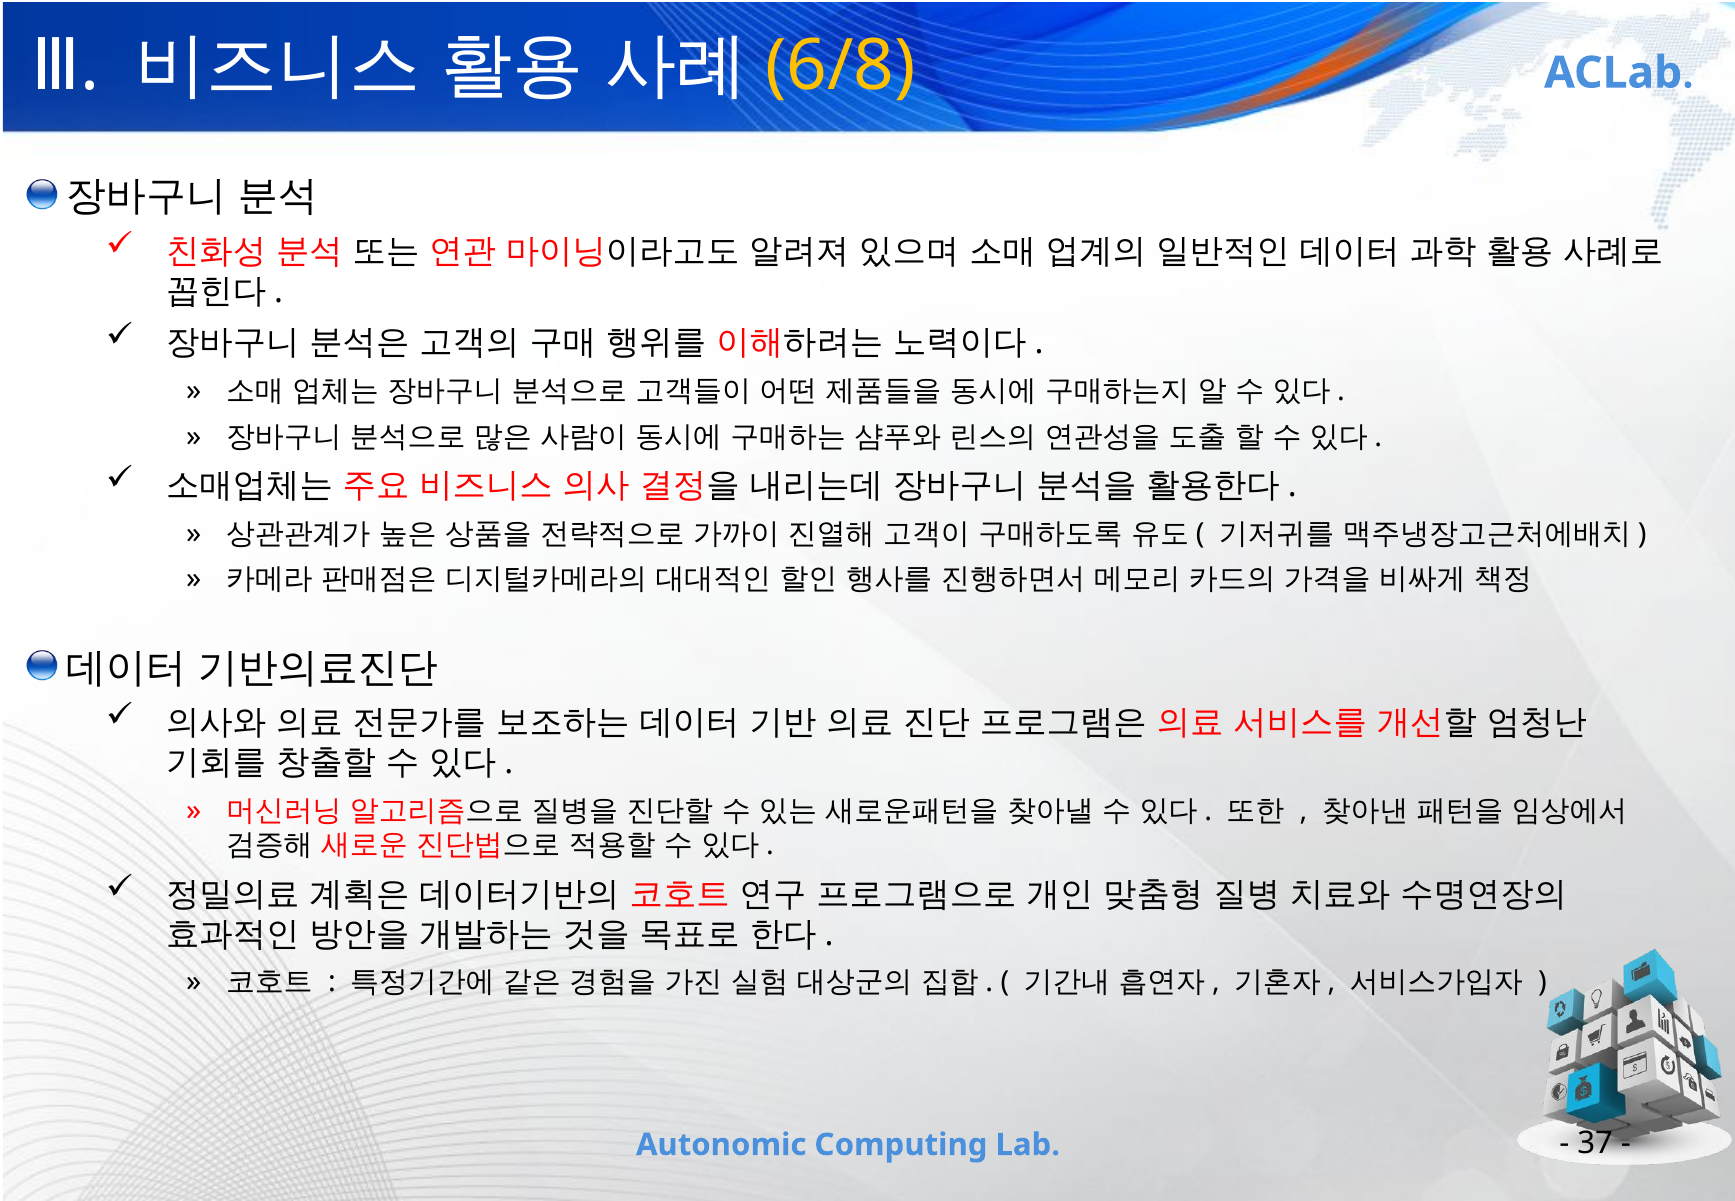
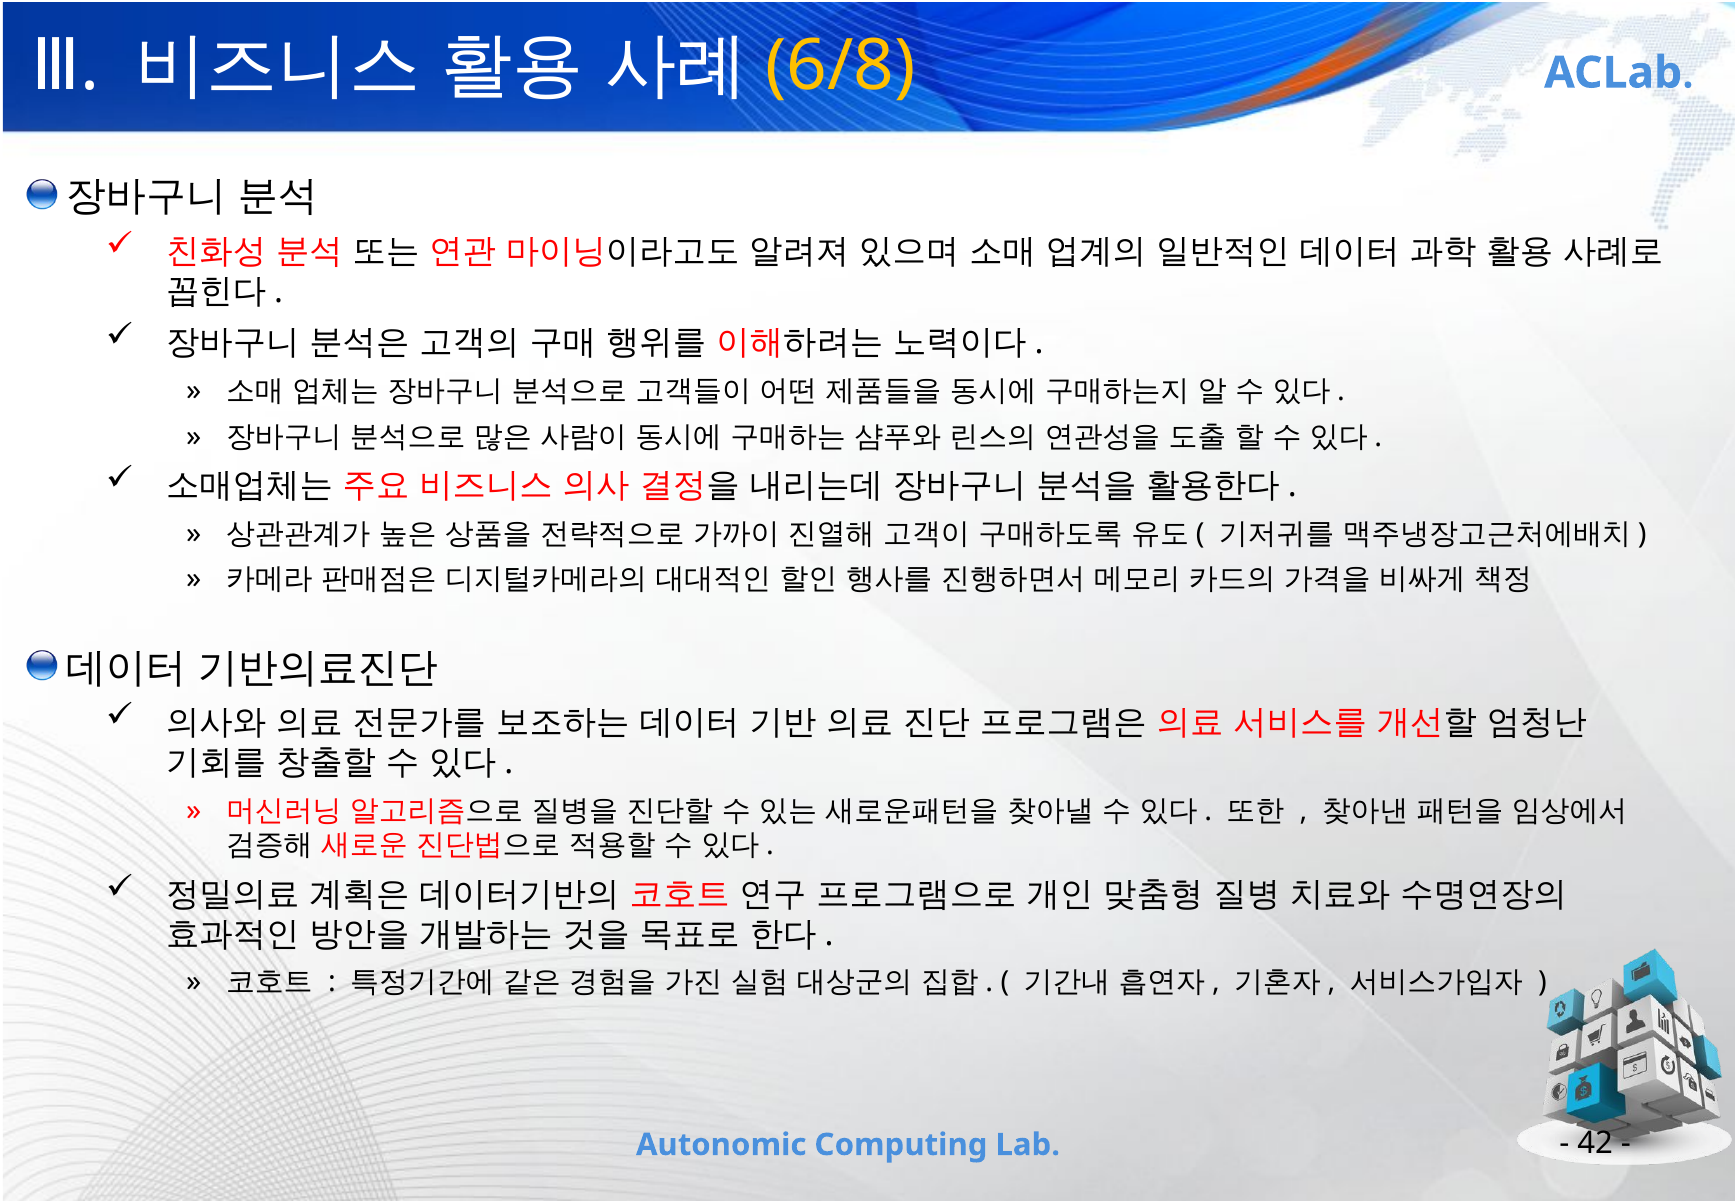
37: 37 -> 42
